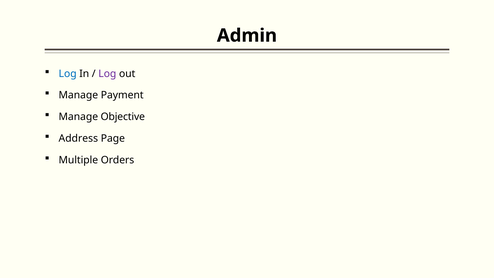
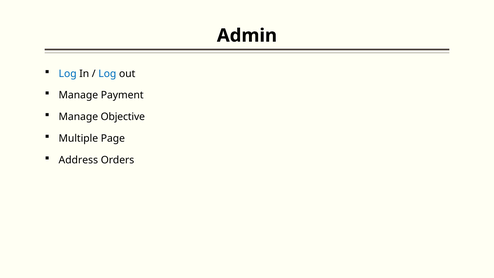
Log at (107, 74) colour: purple -> blue
Address: Address -> Multiple
Multiple: Multiple -> Address
